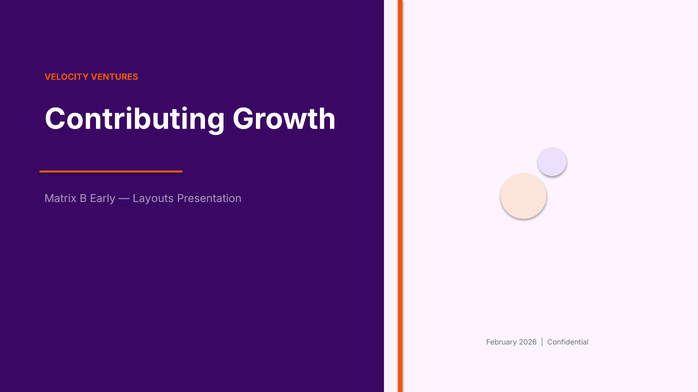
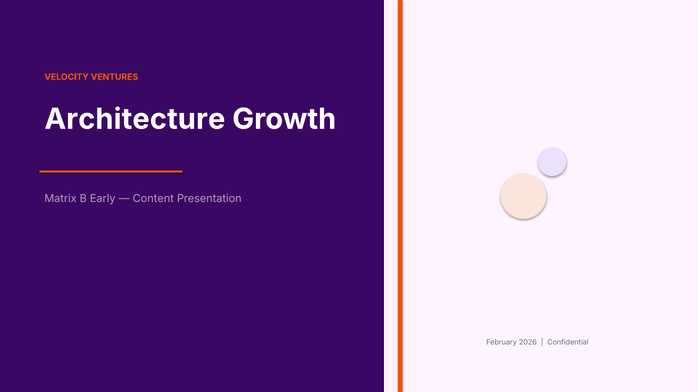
Contributing: Contributing -> Architecture
Layouts: Layouts -> Content
